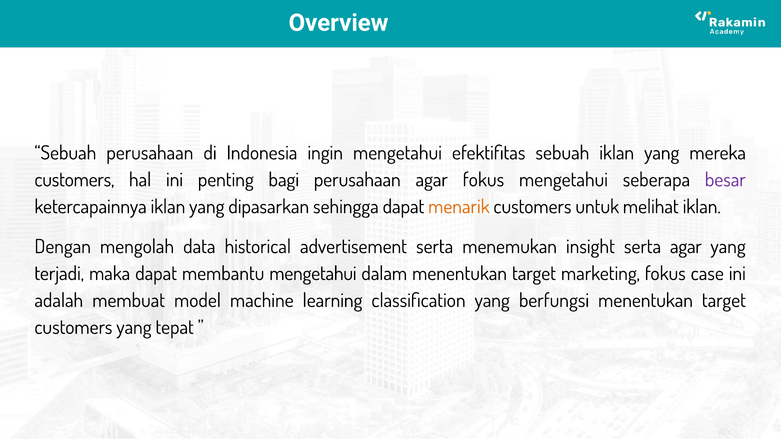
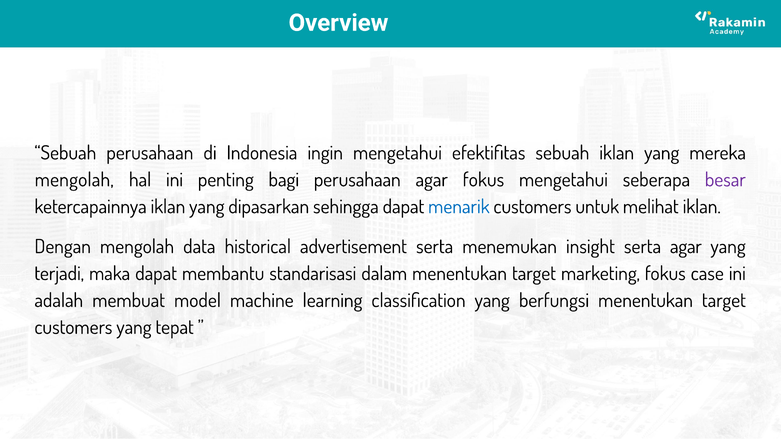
customers at (74, 180): customers -> mengolah
menarik colour: orange -> blue
membantu mengetahui: mengetahui -> standarisasi
